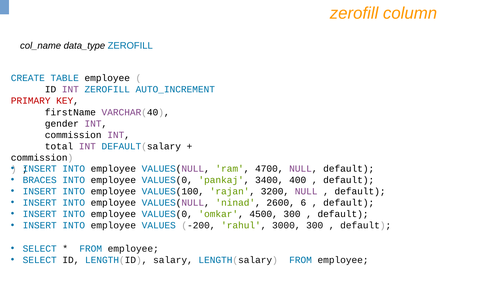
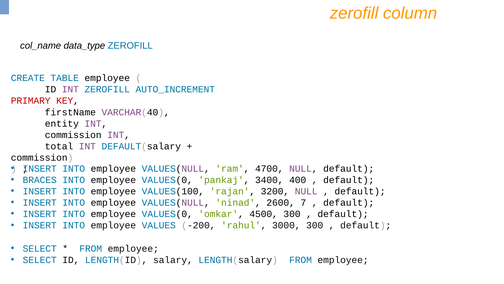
gender: gender -> entity
6: 6 -> 7
